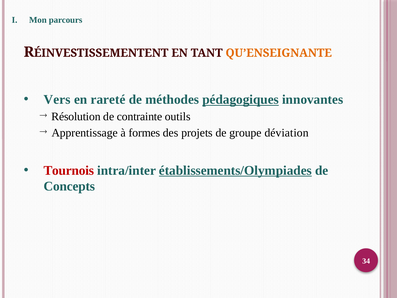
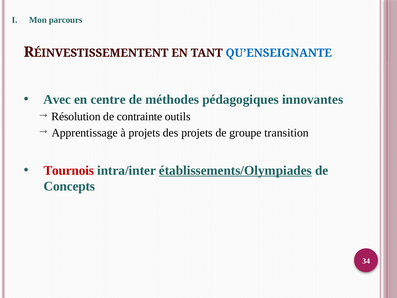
QU’ENSEIGNANTE colour: orange -> blue
Vers: Vers -> Avec
rareté: rareté -> centre
pédagogiques underline: present -> none
à formes: formes -> projets
déviation: déviation -> transition
